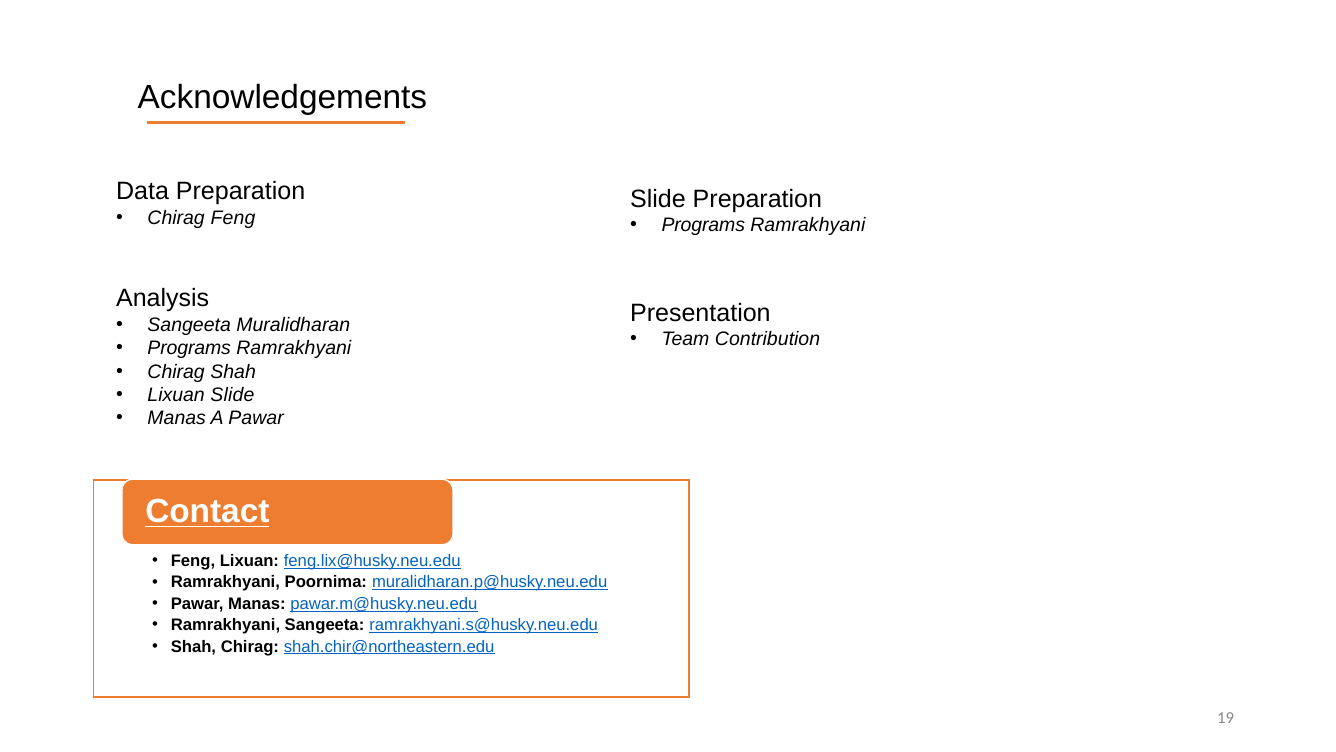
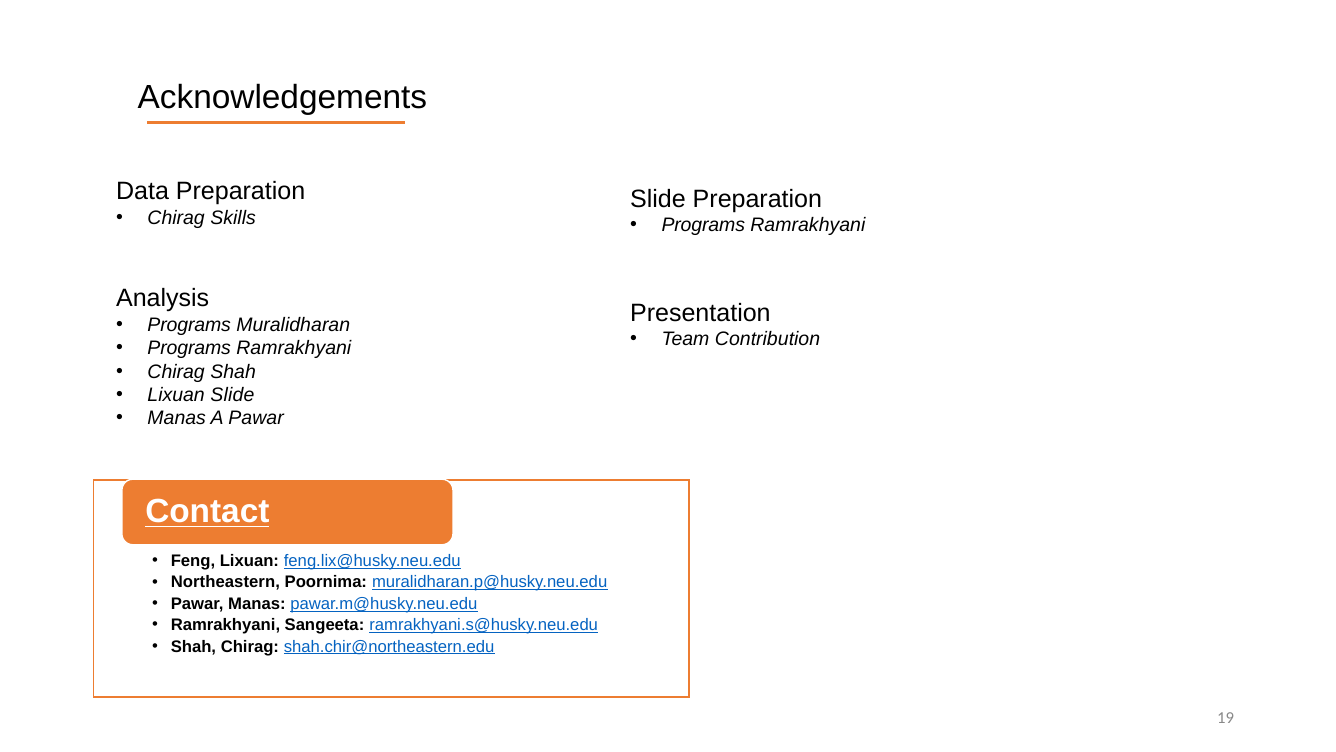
Chirag Feng: Feng -> Skills
Sangeeta at (189, 325): Sangeeta -> Programs
Ramrakhyani at (225, 582): Ramrakhyani -> Northeastern
